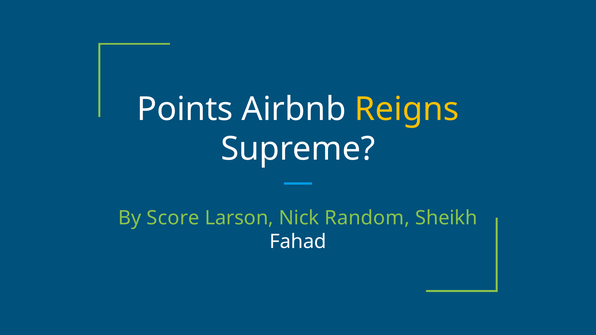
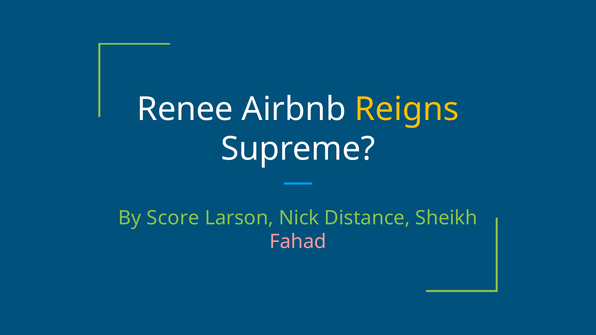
Points: Points -> Renee
Random: Random -> Distance
Fahad colour: white -> pink
